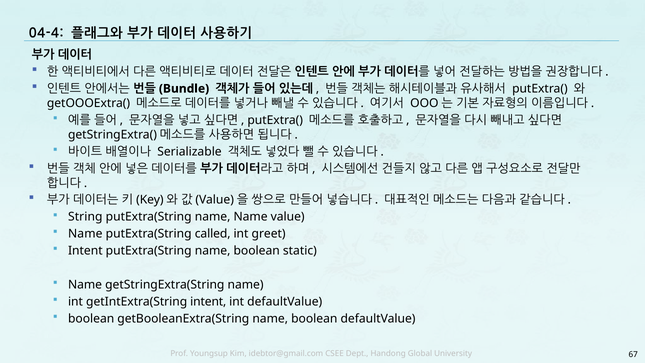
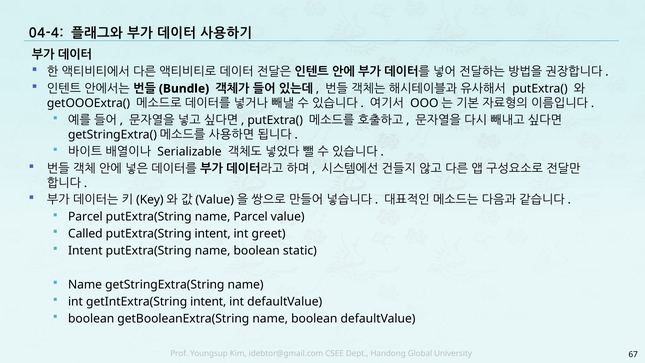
String at (85, 217): String -> Parcel
name Name: Name -> Parcel
Name at (85, 234): Name -> Called
putExtra(String called: called -> intent
